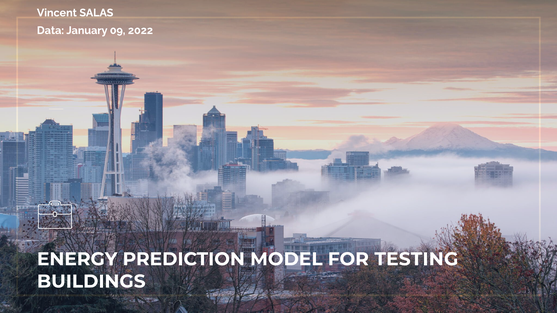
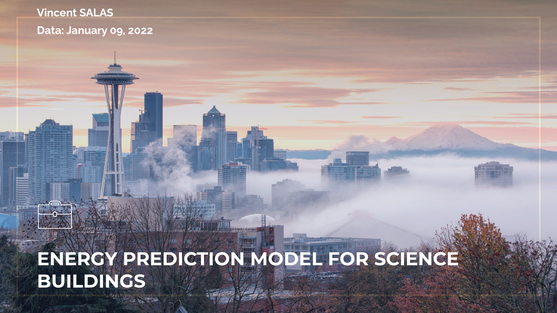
TESTING: TESTING -> SCIENCE
